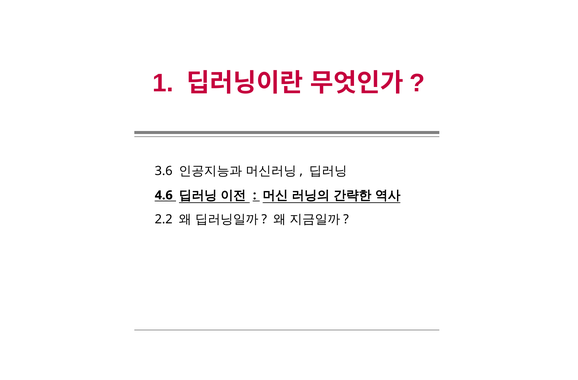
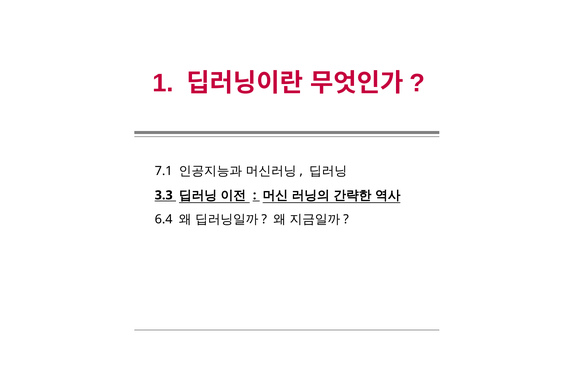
3.6: 3.6 -> 7.1
4.6: 4.6 -> 3.3
2.2: 2.2 -> 6.4
